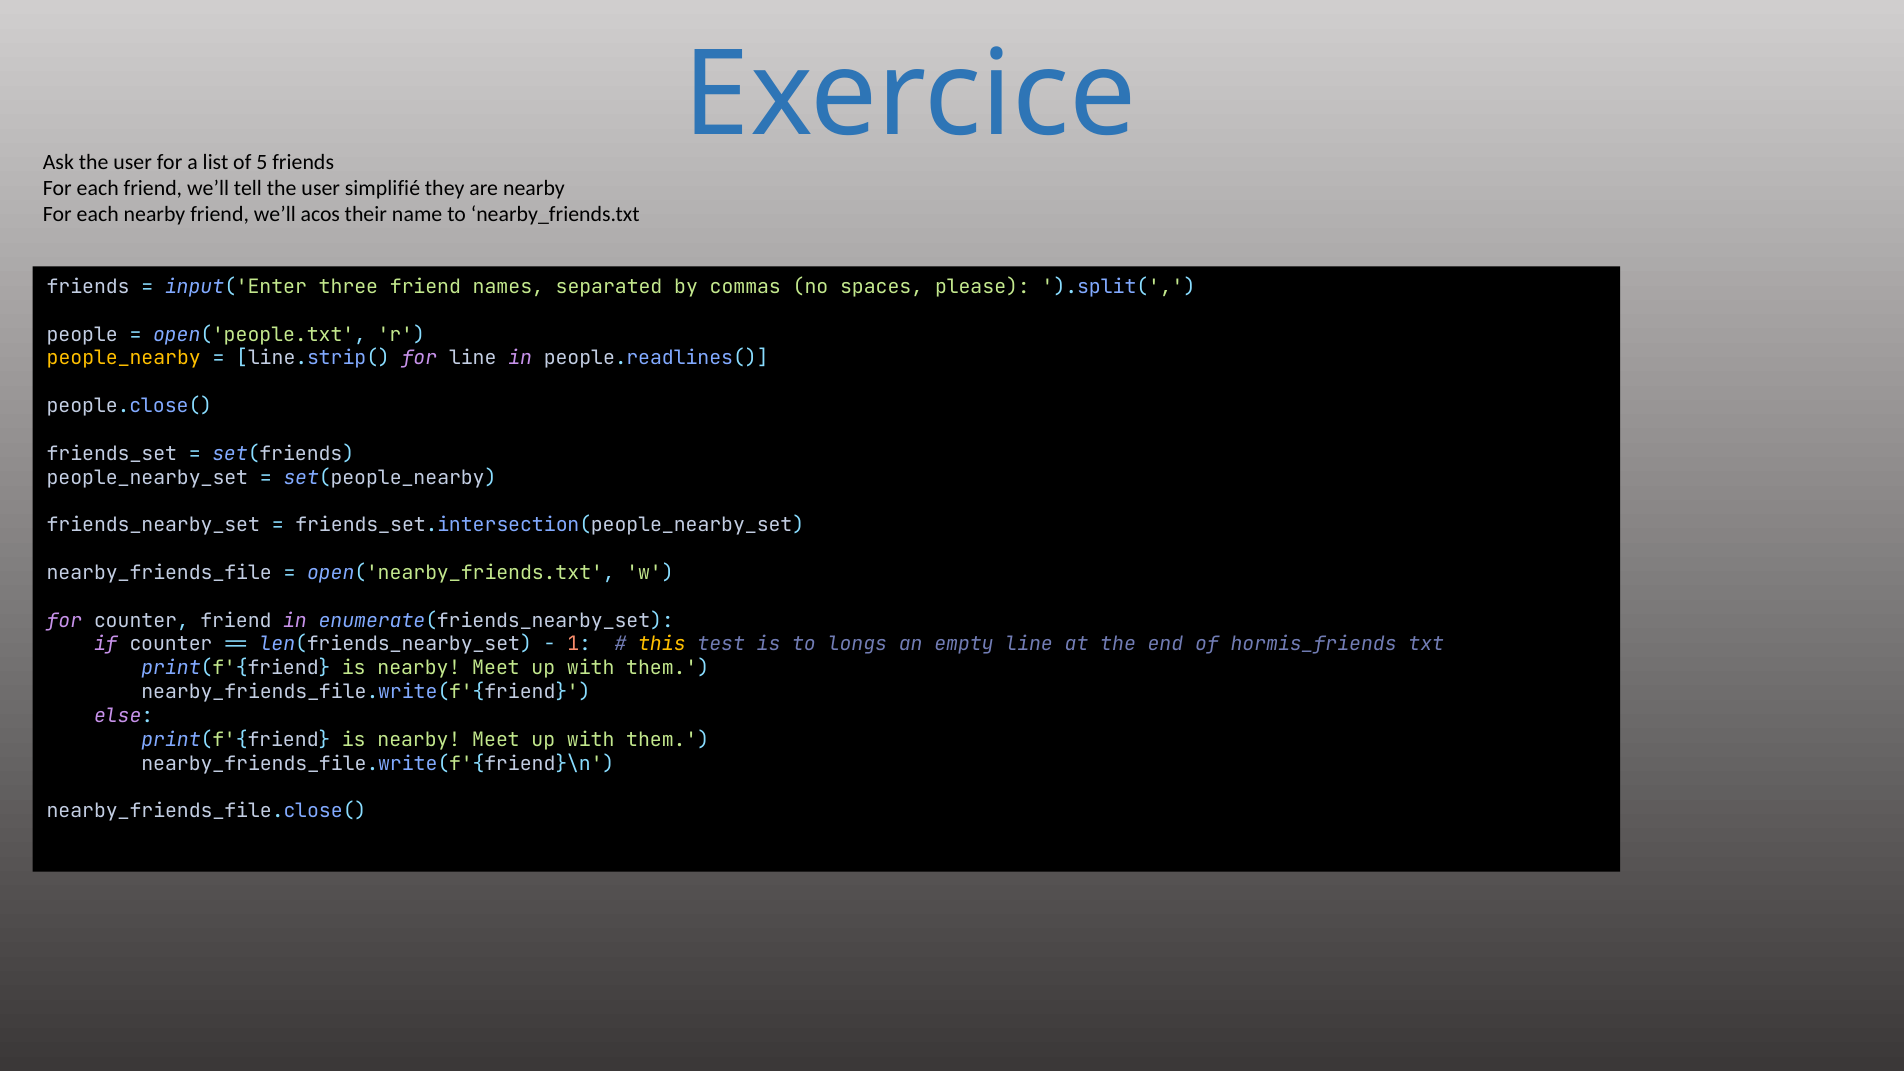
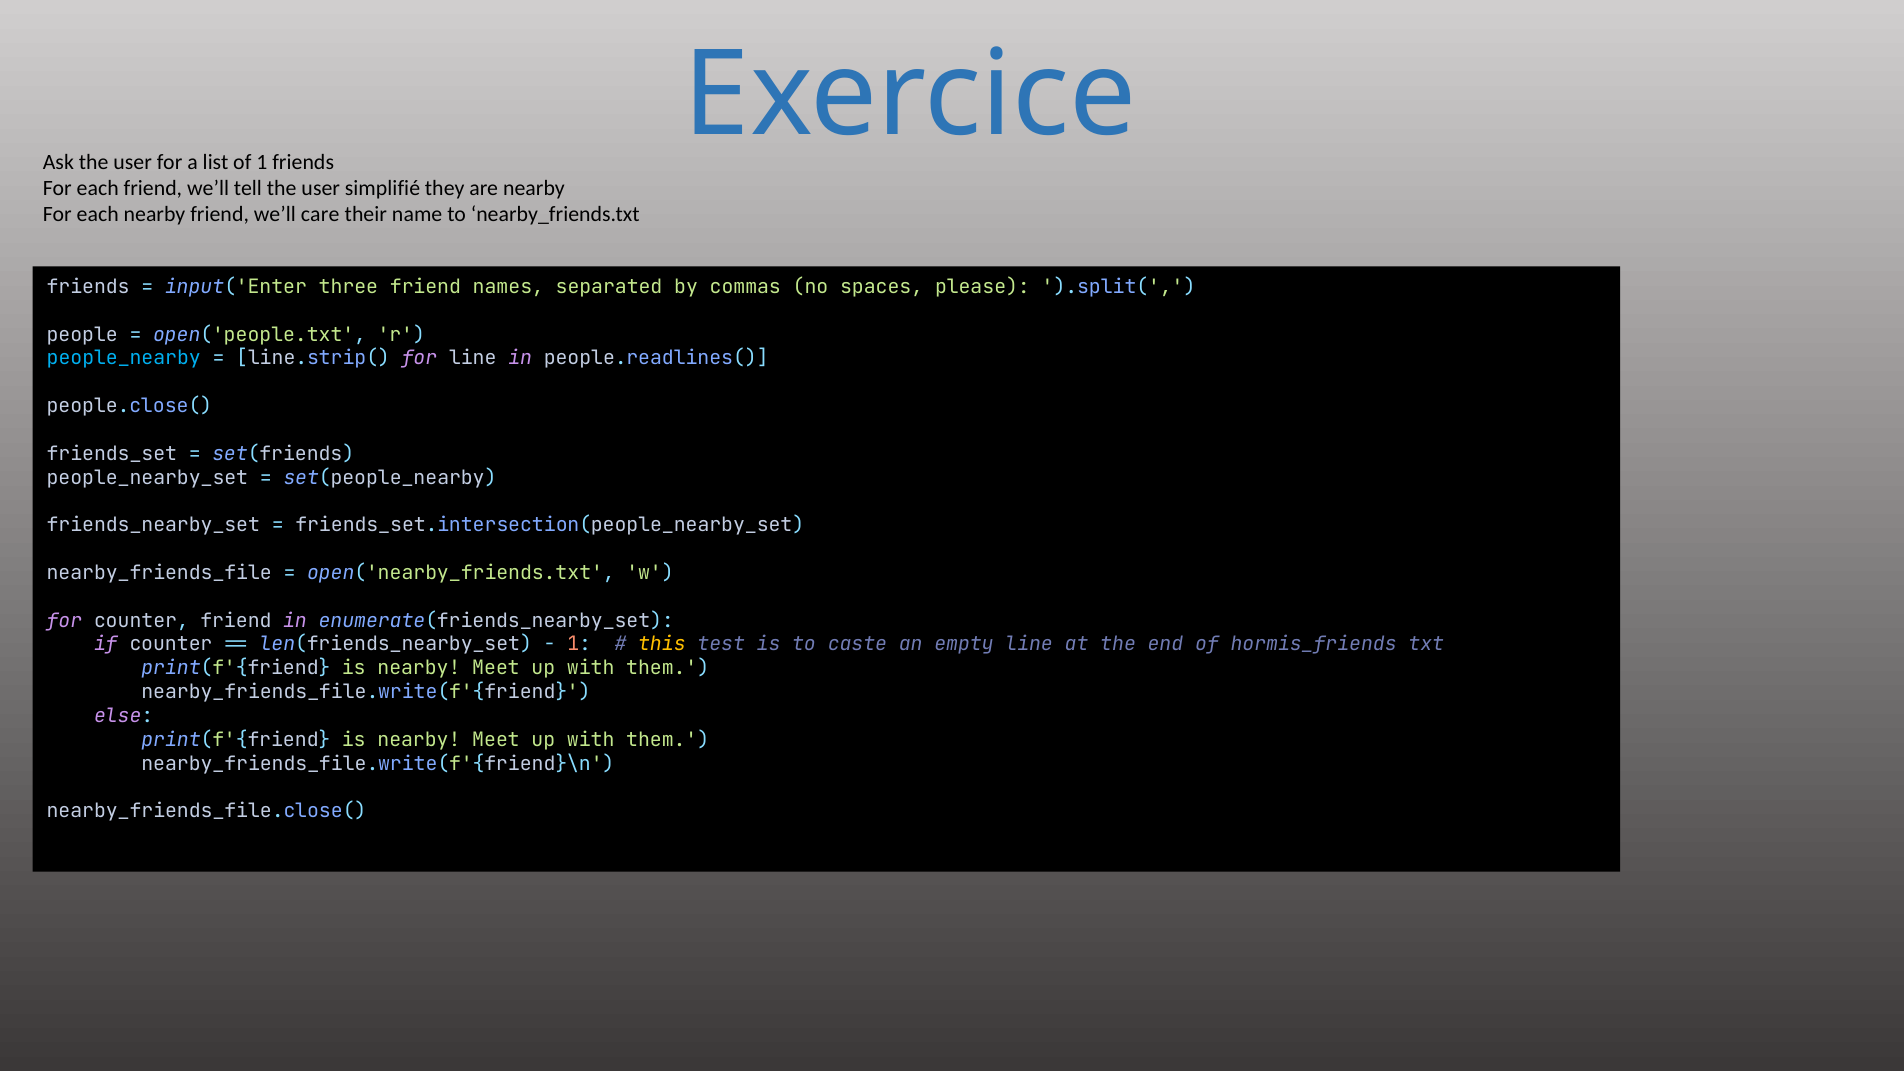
of 5: 5 -> 1
acos: acos -> care
people_nearby colour: yellow -> light blue
longs: longs -> caste
